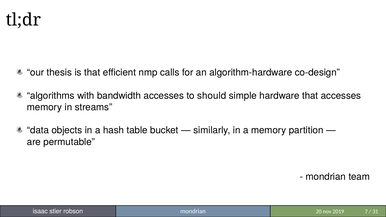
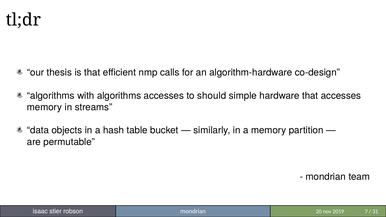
with bandwidth: bandwidth -> algorithms
